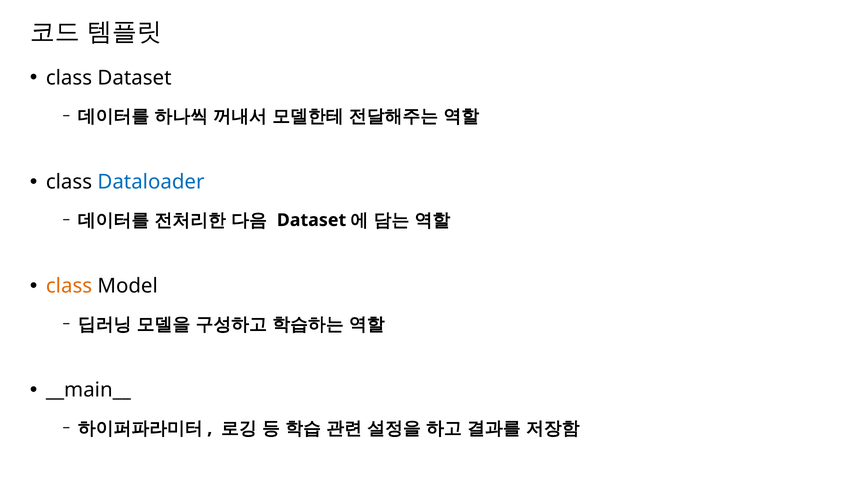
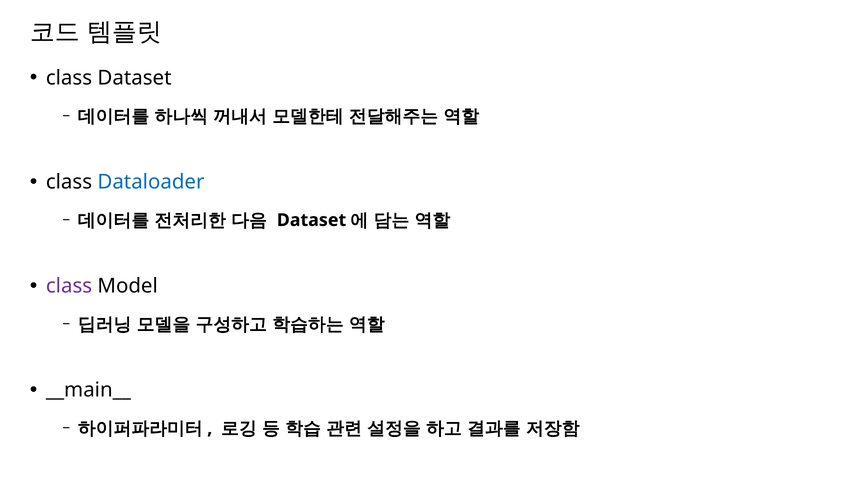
class at (69, 286) colour: orange -> purple
